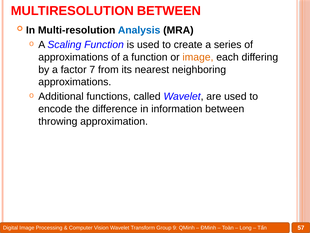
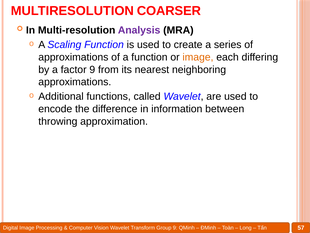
MULTIRESOLUTION BETWEEN: BETWEEN -> COARSER
Analysis colour: blue -> purple
factor 7: 7 -> 9
